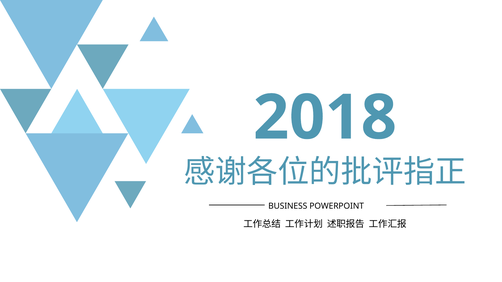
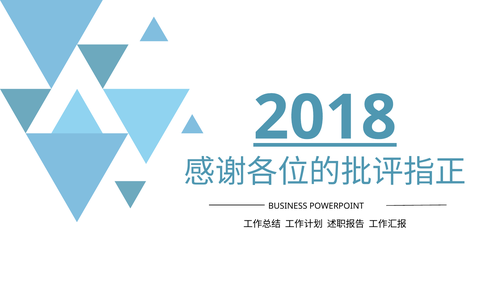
2018 underline: none -> present
